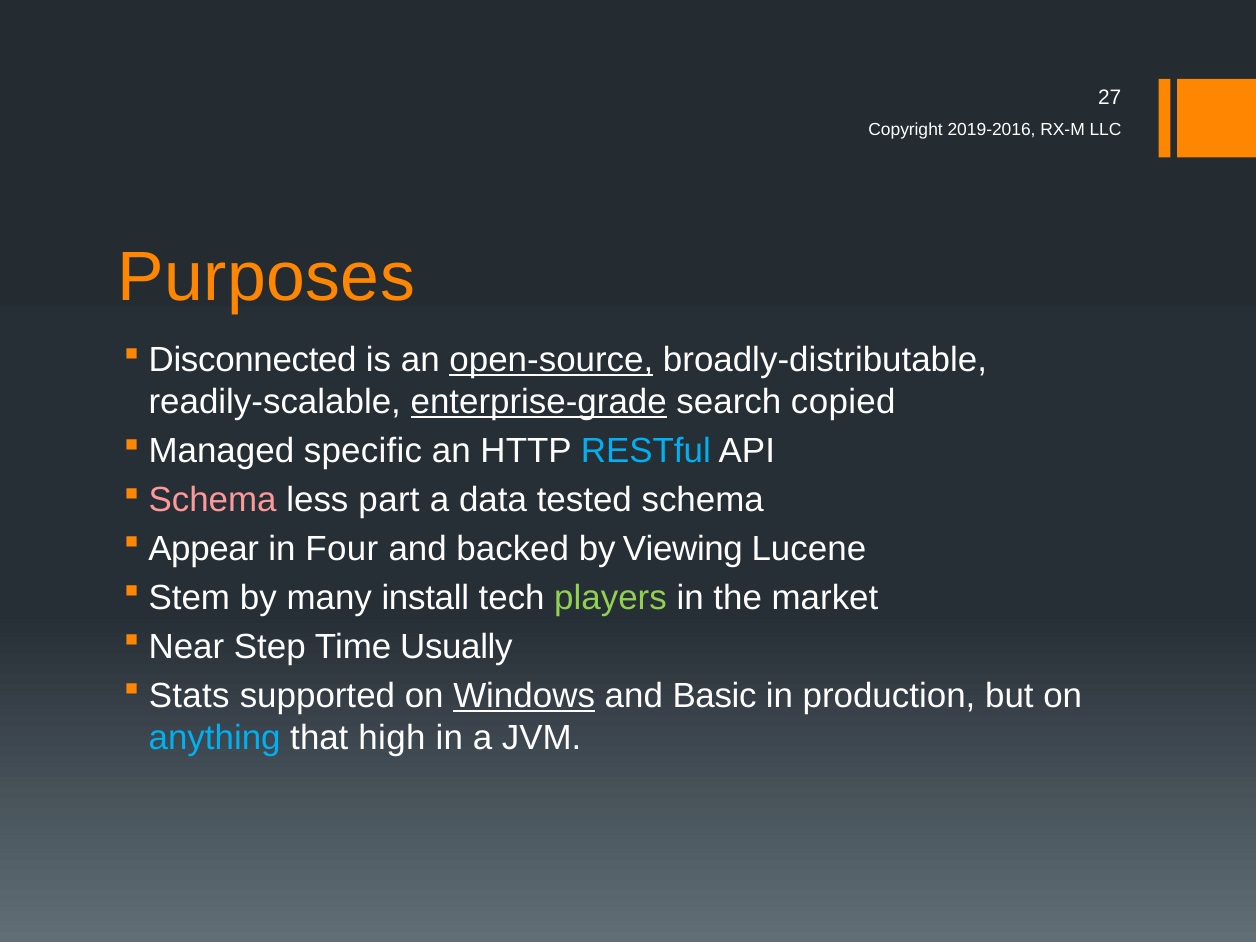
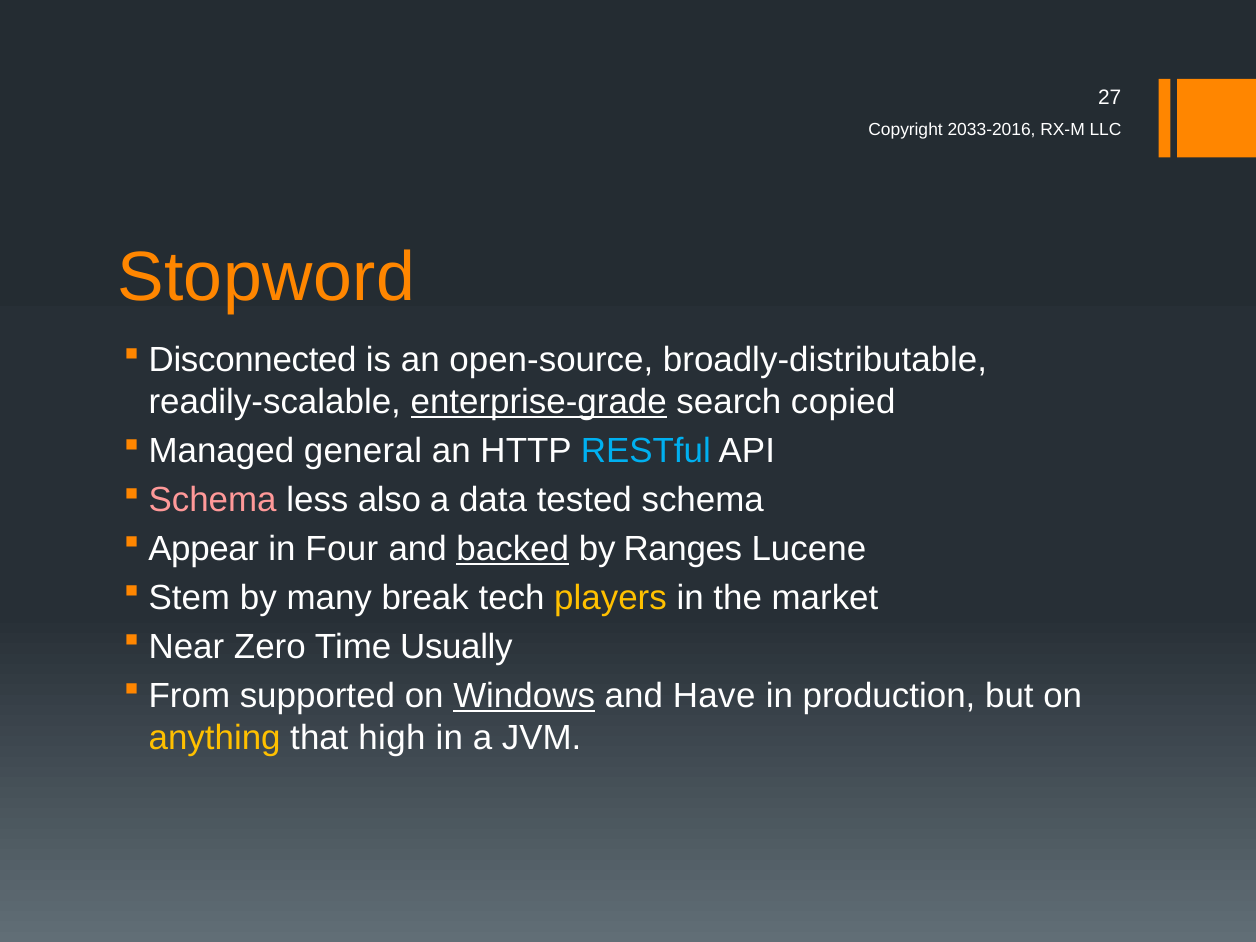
2019-2016: 2019-2016 -> 2033-2016
Purposes: Purposes -> Stopword
open-source underline: present -> none
specific: specific -> general
part: part -> also
backed underline: none -> present
Viewing: Viewing -> Ranges
install: install -> break
players colour: light green -> yellow
Step: Step -> Zero
Stats: Stats -> From
Basic: Basic -> Have
anything colour: light blue -> yellow
